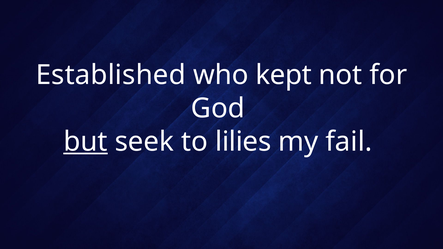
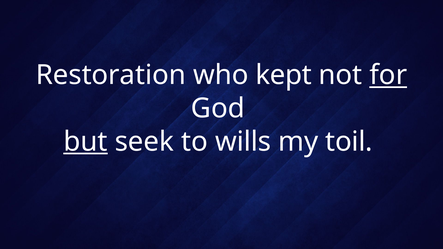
Established: Established -> Restoration
for underline: none -> present
lilies: lilies -> wills
fail: fail -> toil
